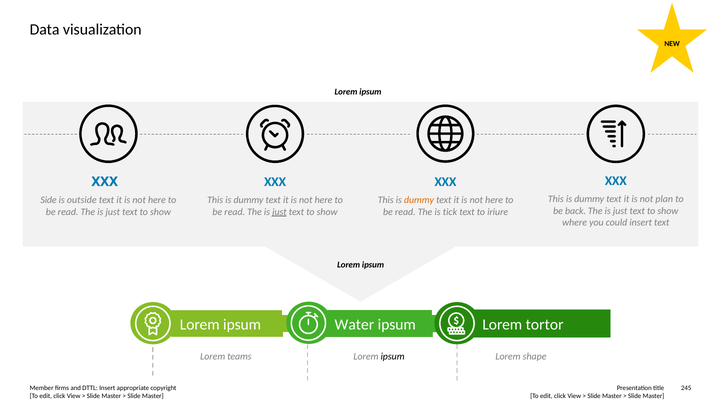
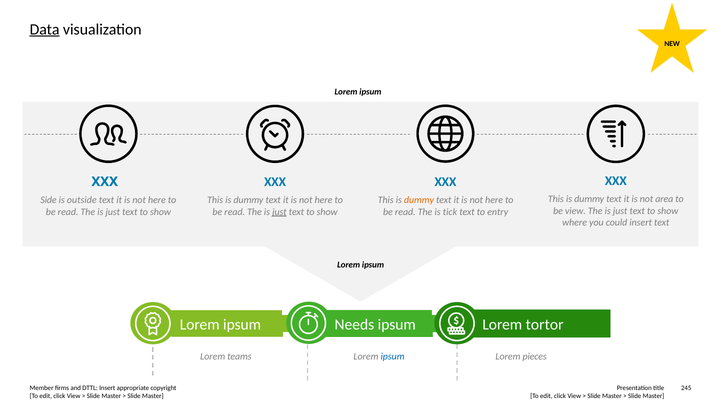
Data underline: none -> present
plan: plan -> area
be back: back -> view
iriure: iriure -> entry
Water: Water -> Needs
ipsum at (393, 356) colour: black -> blue
shape: shape -> pieces
